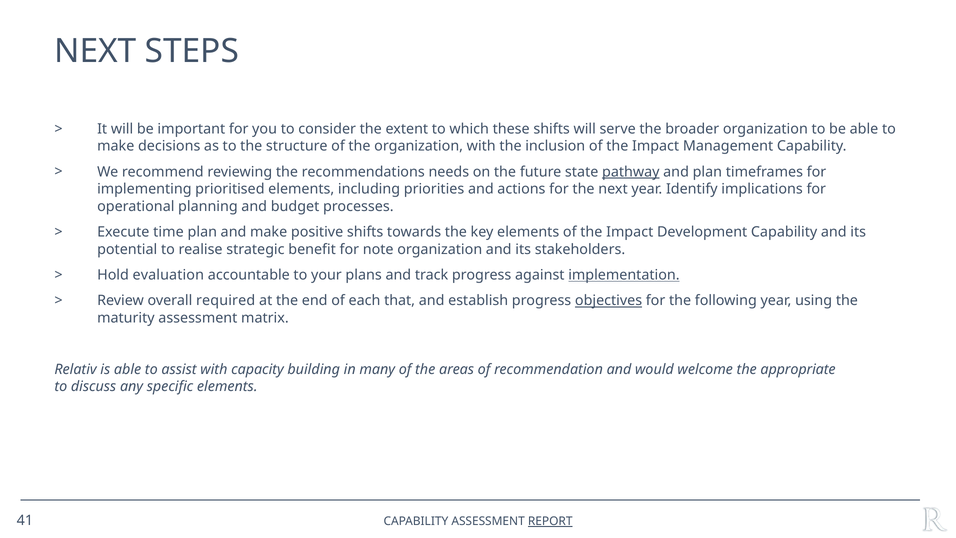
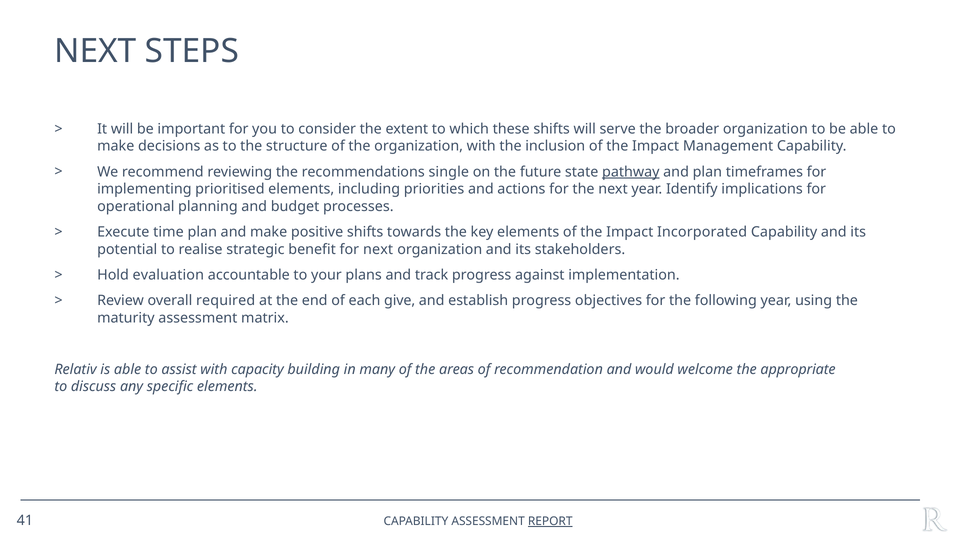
needs: needs -> single
Development: Development -> Incorporated
for note: note -> next
implementation underline: present -> none
that: that -> give
objectives underline: present -> none
